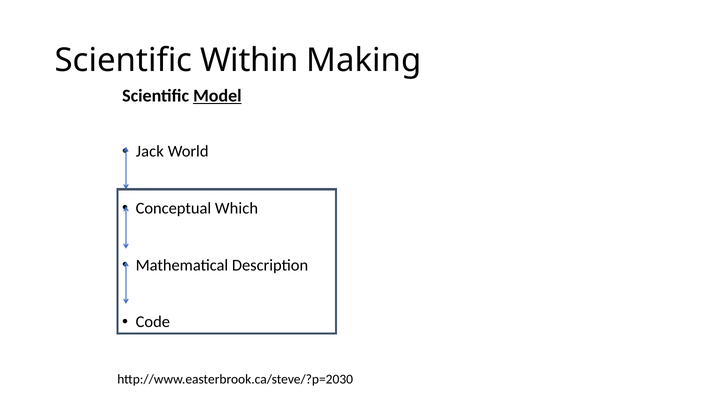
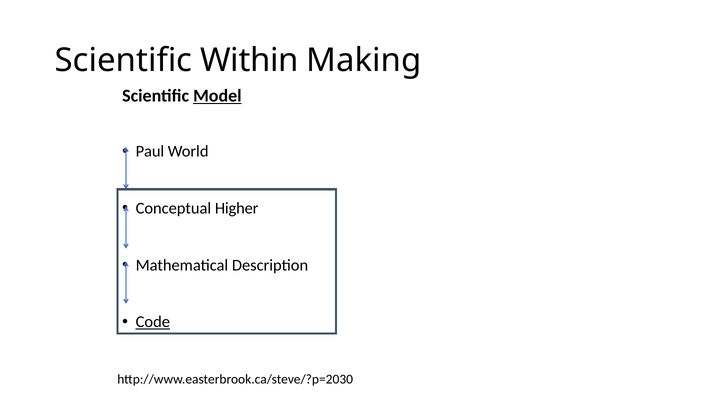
Jack: Jack -> Paul
Which: Which -> Higher
Code underline: none -> present
